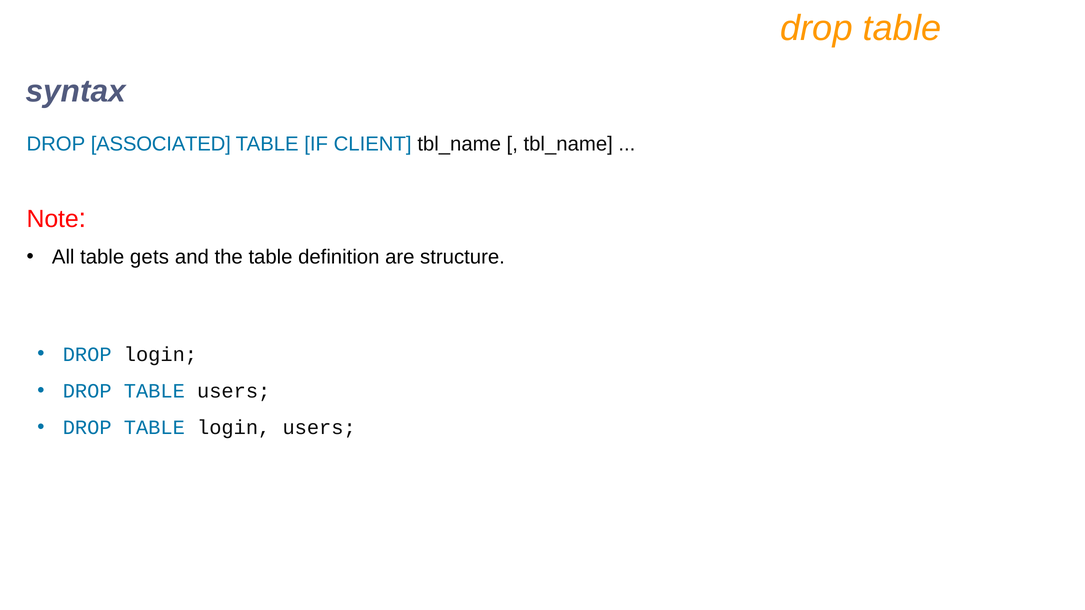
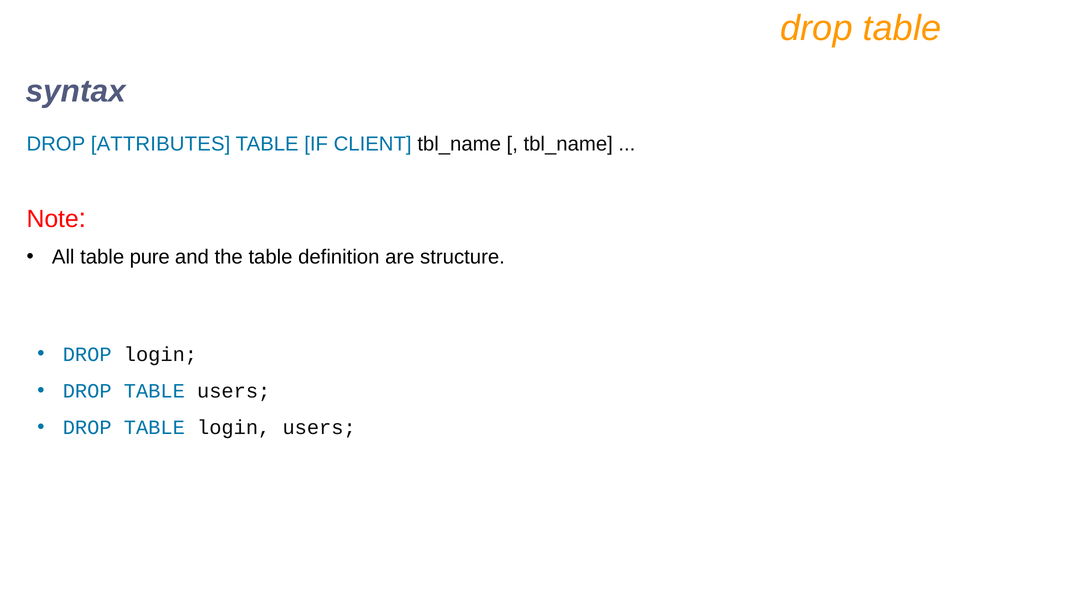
ASSOCIATED: ASSOCIATED -> ATTRIBUTES
gets: gets -> pure
